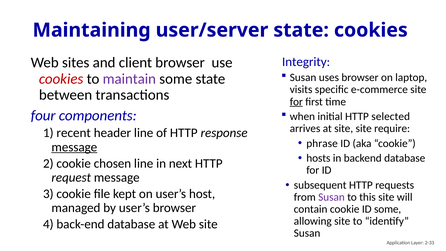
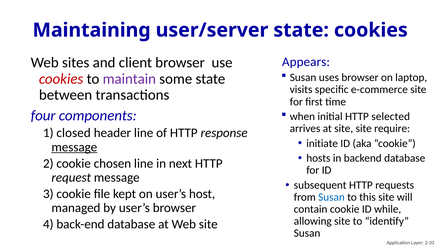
Integrity: Integrity -> Appears
for at (296, 102) underline: present -> none
recent: recent -> closed
phrase: phrase -> initiate
Susan at (331, 197) colour: purple -> blue
ID some: some -> while
